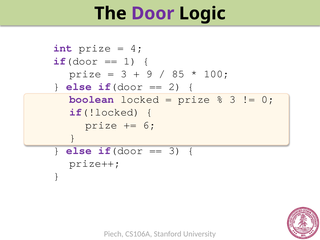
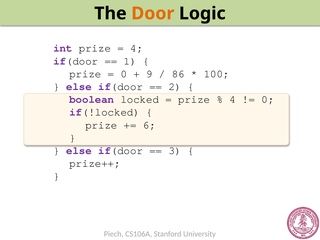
Door colour: purple -> orange
3 at (124, 74): 3 -> 0
85: 85 -> 86
3 at (233, 99): 3 -> 4
